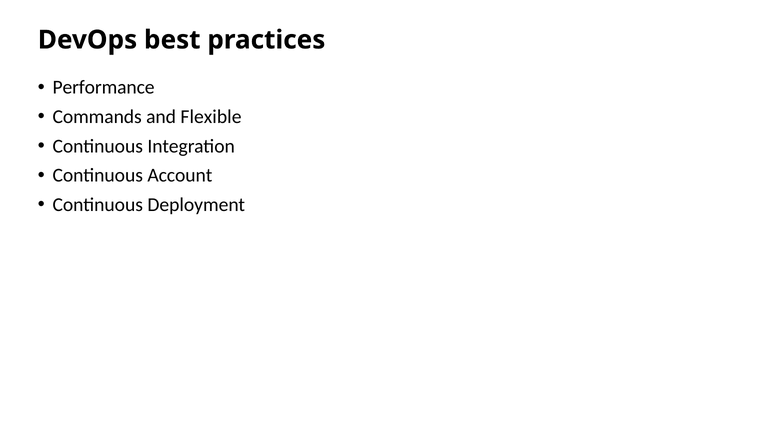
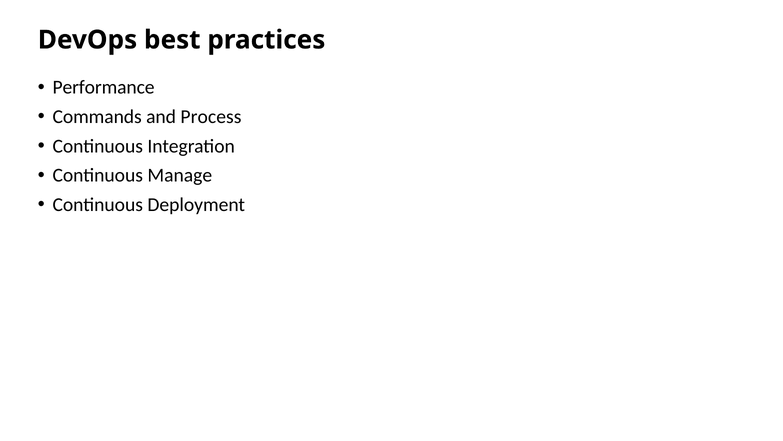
Flexible: Flexible -> Process
Account: Account -> Manage
